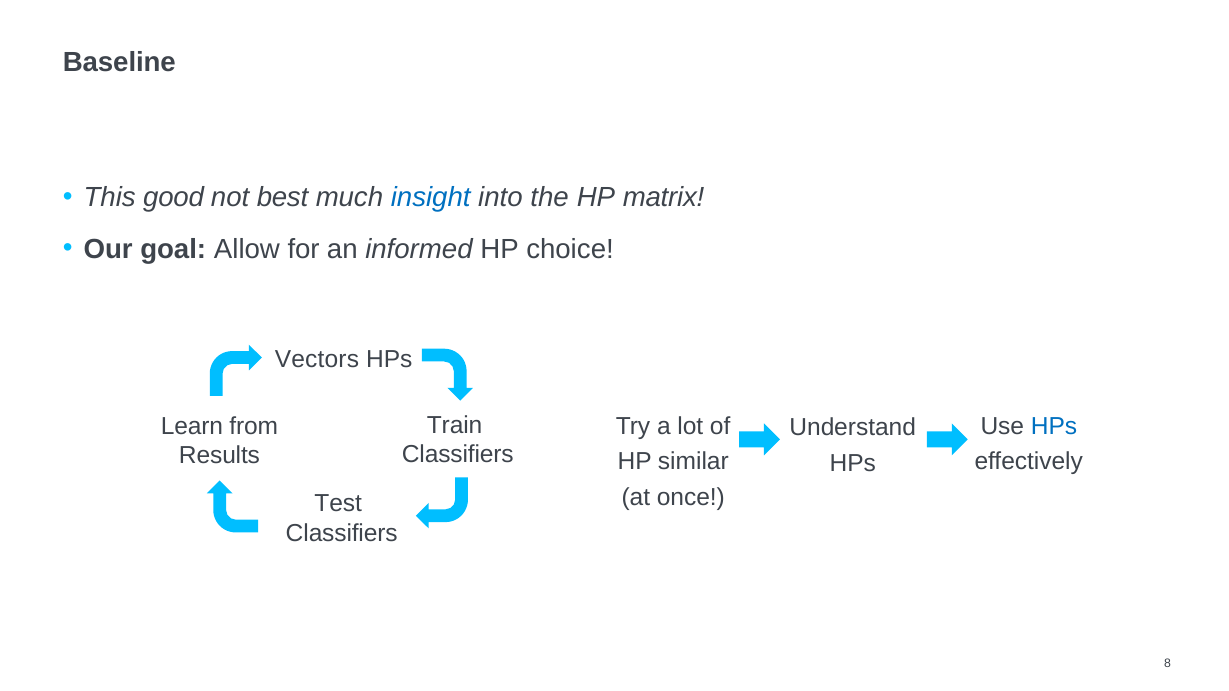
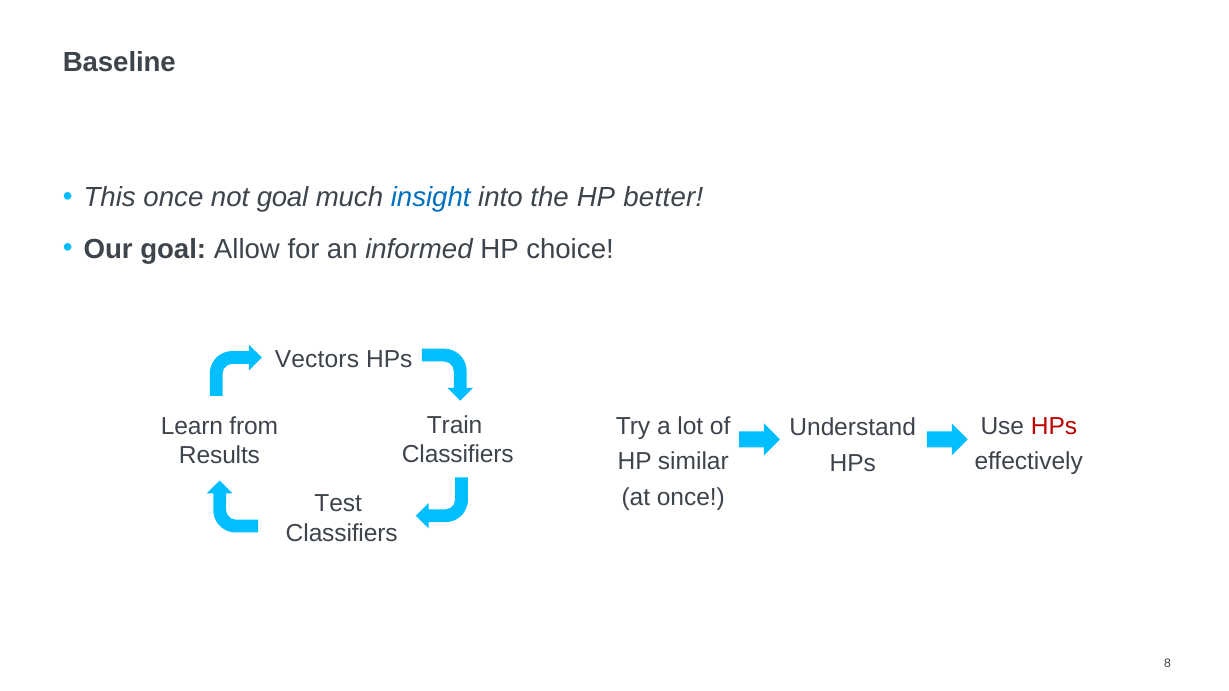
This good: good -> once
not best: best -> goal
matrix: matrix -> better
HPs at (1054, 427) colour: blue -> red
